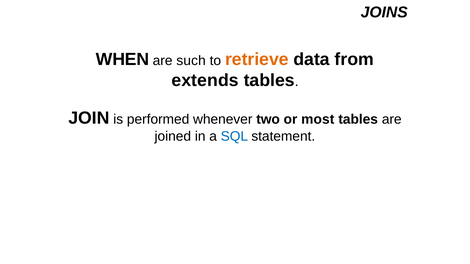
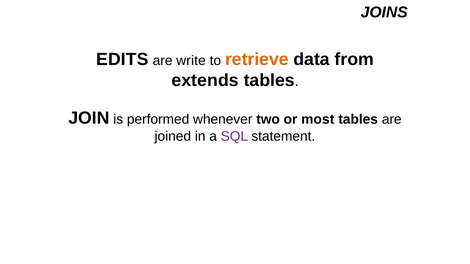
WHEN: WHEN -> EDITS
such: such -> write
SQL colour: blue -> purple
